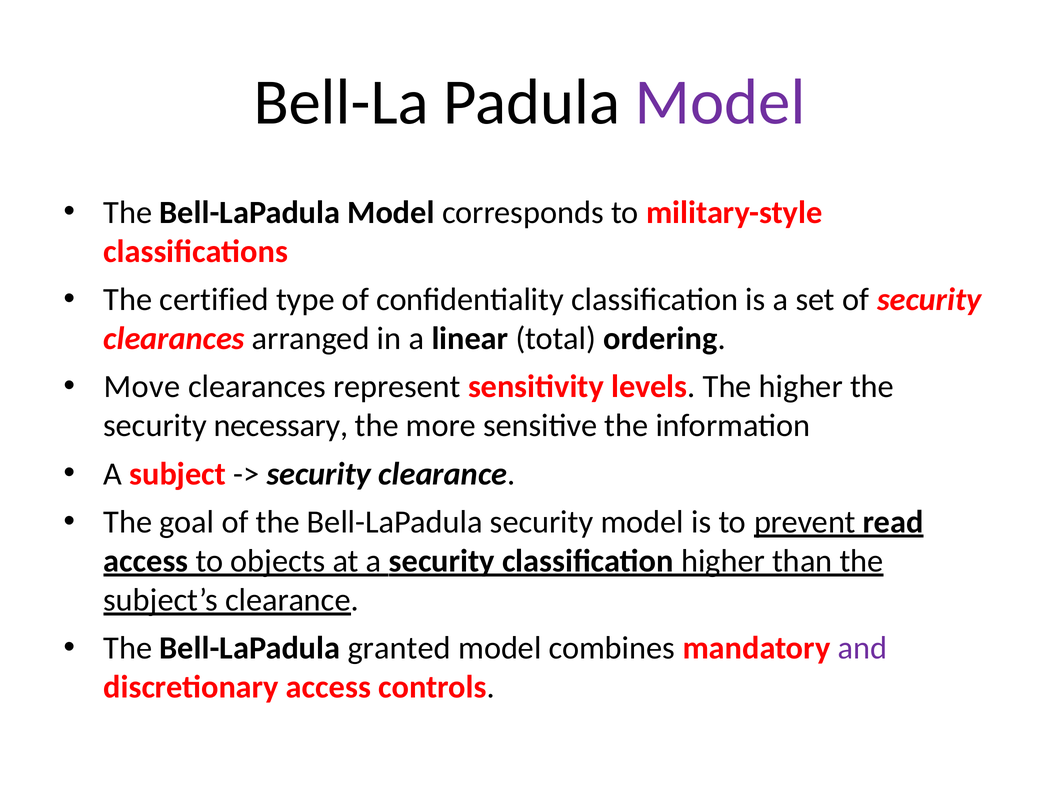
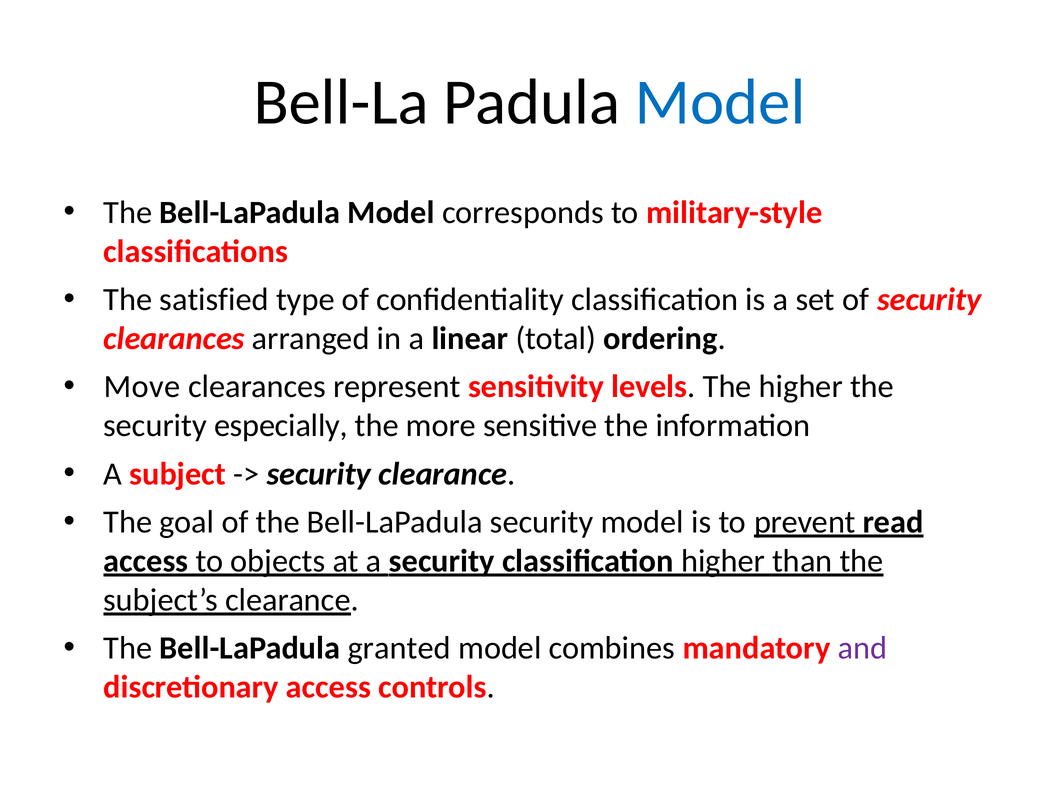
Model at (720, 103) colour: purple -> blue
certified: certified -> satisfied
necessary: necessary -> especially
